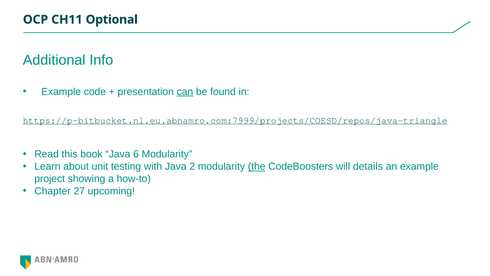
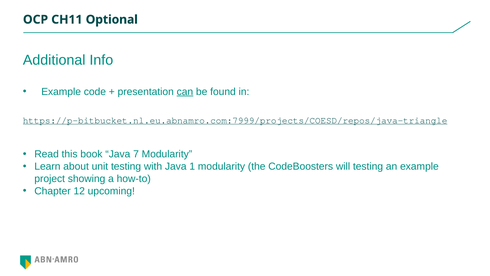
6: 6 -> 7
2: 2 -> 1
the underline: present -> none
will details: details -> testing
27: 27 -> 12
